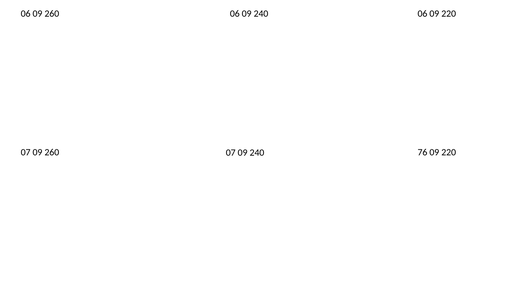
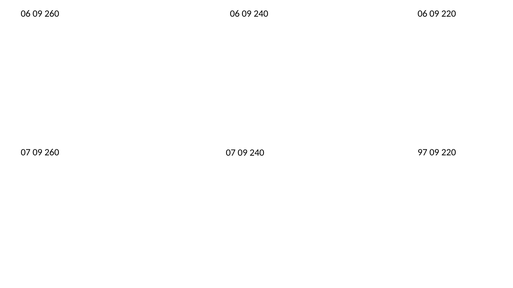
76: 76 -> 97
